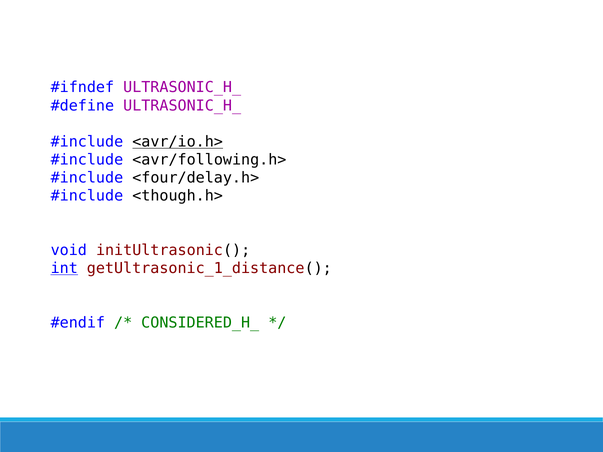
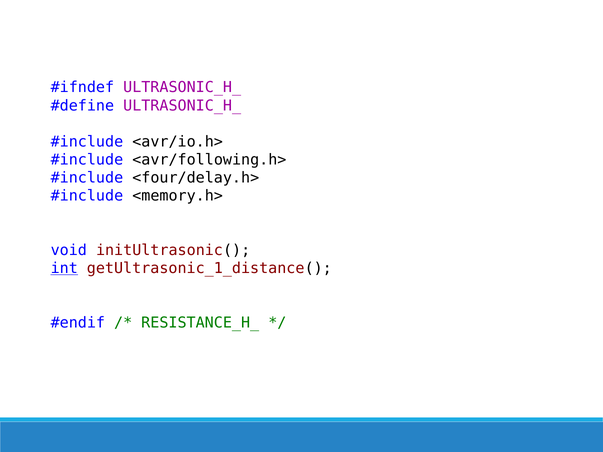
<avr/io.h> underline: present -> none
<though.h>: <though.h> -> <memory.h>
CONSIDERED_H_: CONSIDERED_H_ -> RESISTANCE_H_
